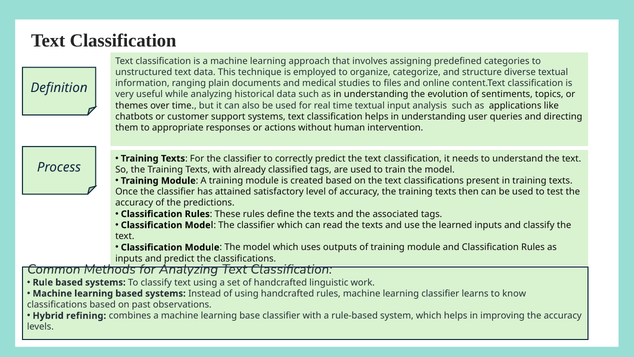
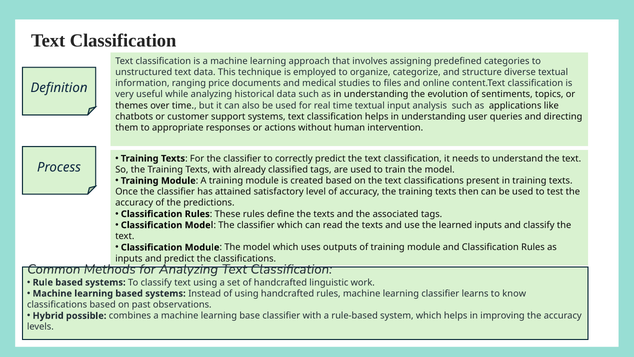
plain: plain -> price
refining: refining -> possible
